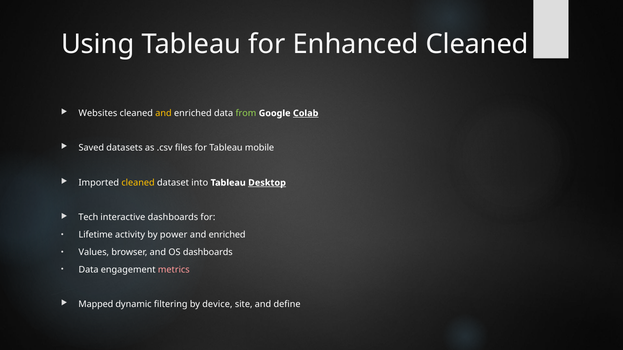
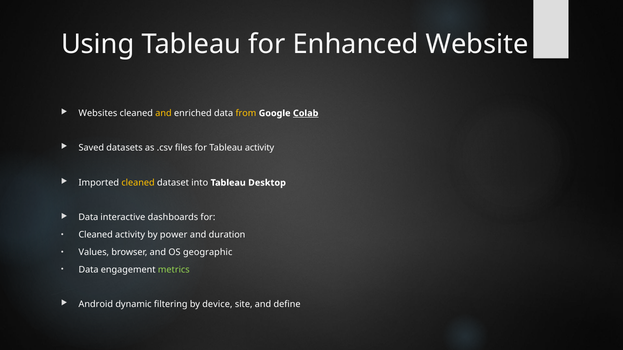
Enhanced Cleaned: Cleaned -> Website
from colour: light green -> yellow
Tableau mobile: mobile -> activity
Desktop underline: present -> none
Tech at (88, 218): Tech -> Data
Lifetime at (96, 235): Lifetime -> Cleaned
enriched at (227, 235): enriched -> duration
OS dashboards: dashboards -> geographic
metrics colour: pink -> light green
Mapped: Mapped -> Android
